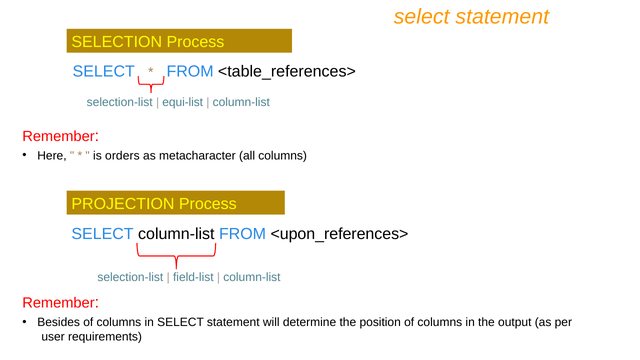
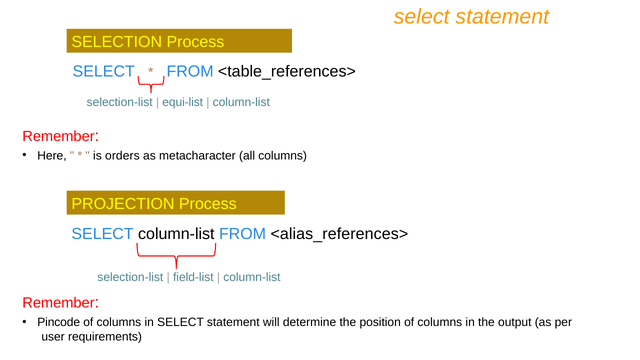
<upon_references>: <upon_references> -> <alias_references>
Besides: Besides -> Pincode
